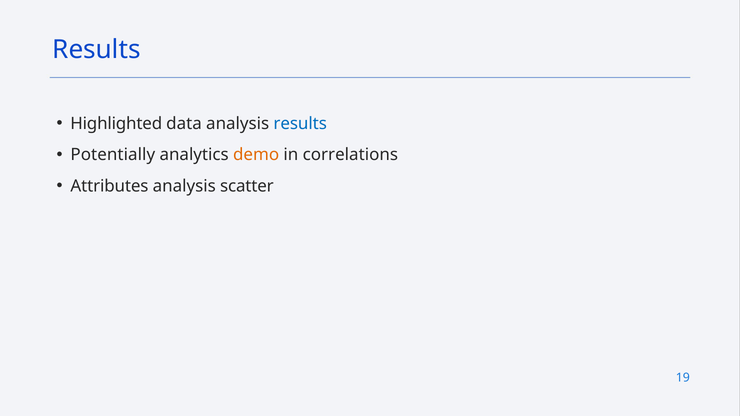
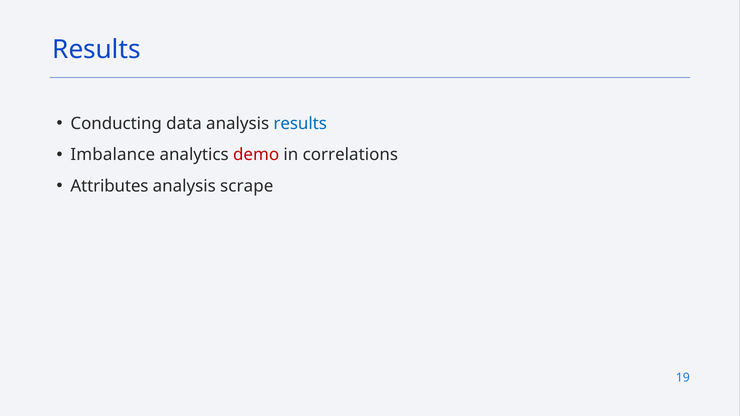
Highlighted: Highlighted -> Conducting
Potentially: Potentially -> Imbalance
demo colour: orange -> red
scatter: scatter -> scrape
